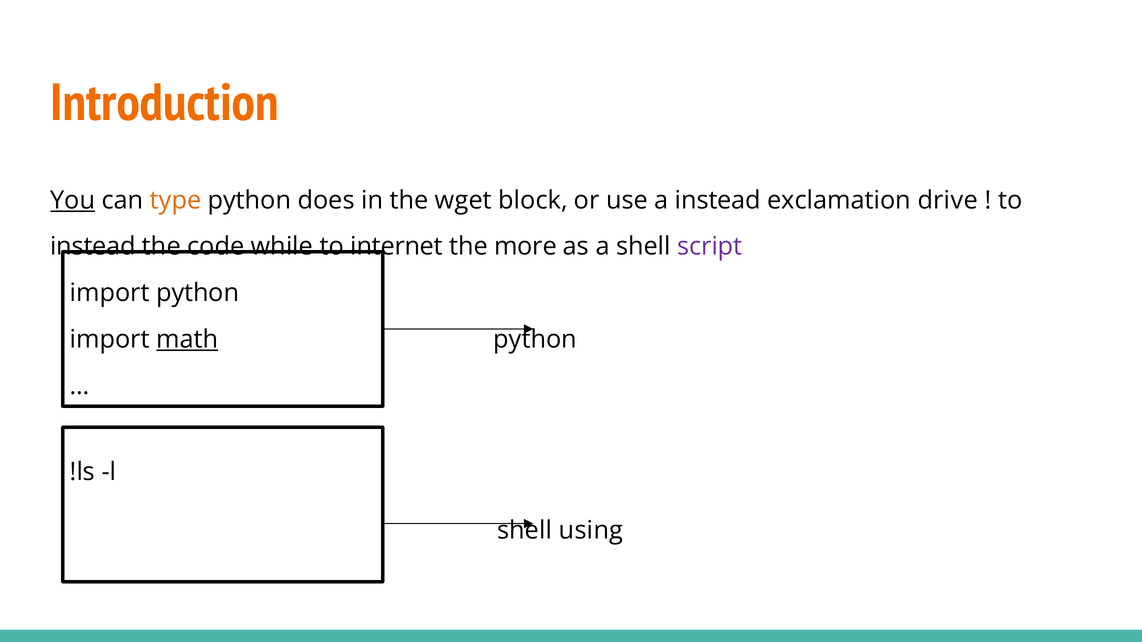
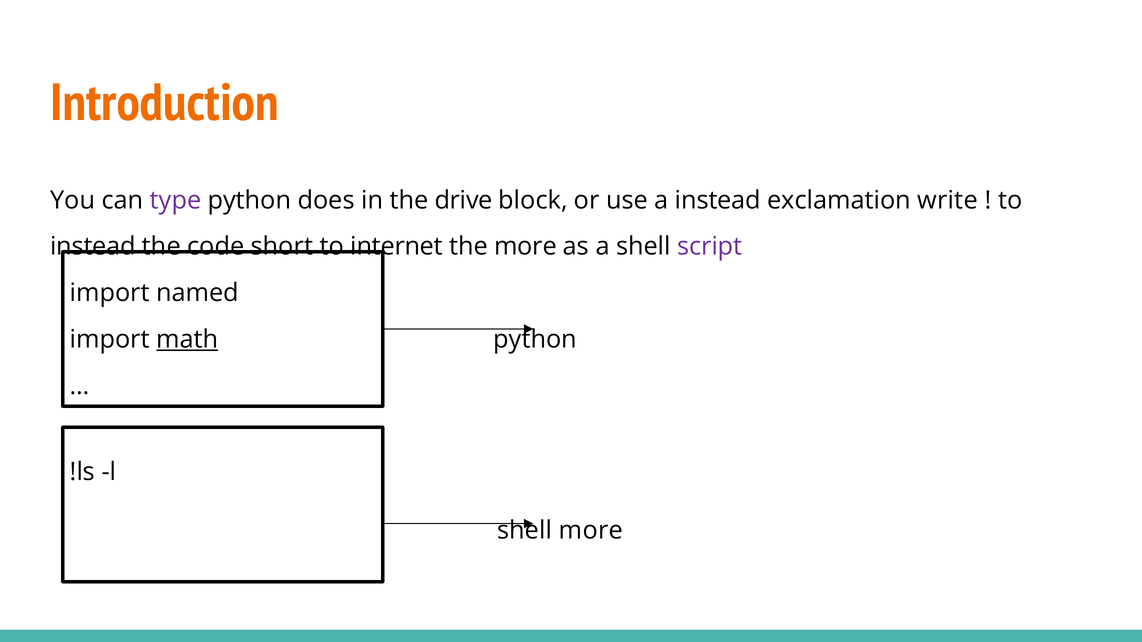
You underline: present -> none
type colour: orange -> purple
wget: wget -> drive
drive: drive -> write
while: while -> short
import python: python -> named
shell using: using -> more
